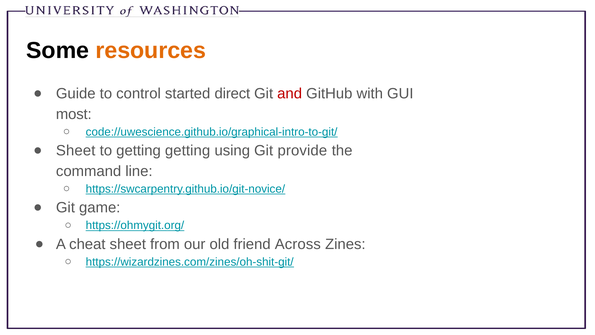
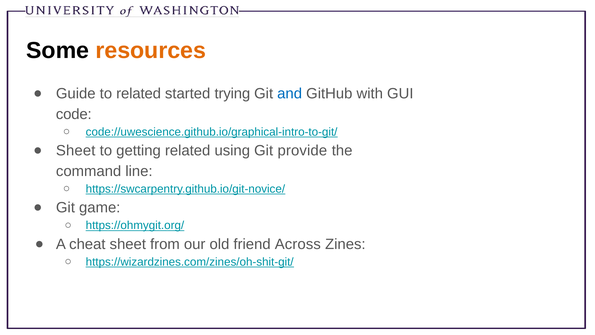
to control: control -> related
direct: direct -> trying
and colour: red -> blue
most: most -> code
getting getting: getting -> related
